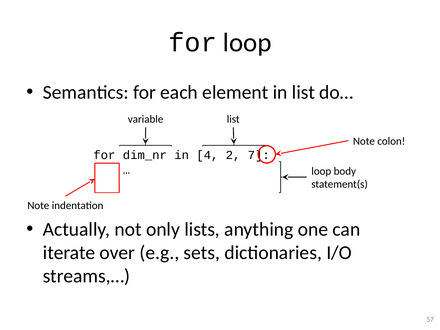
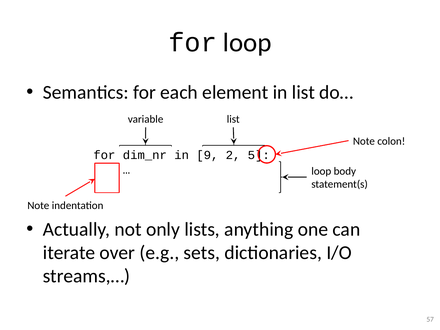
4: 4 -> 9
7: 7 -> 5
